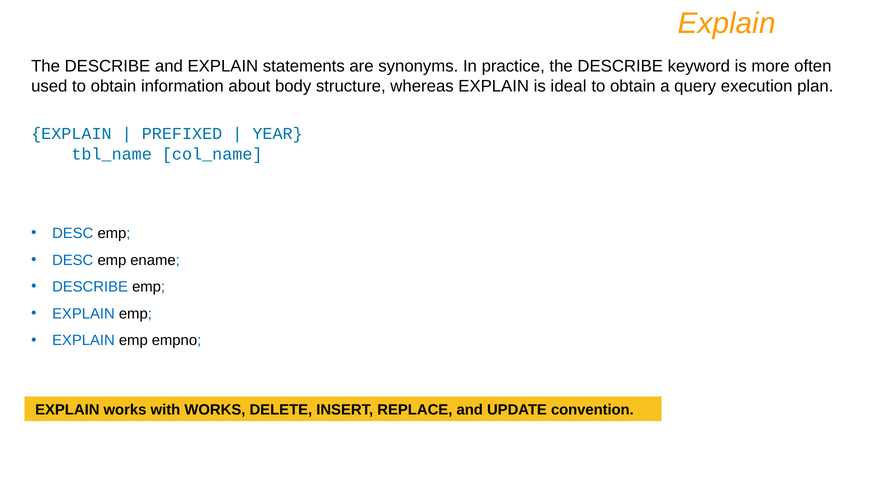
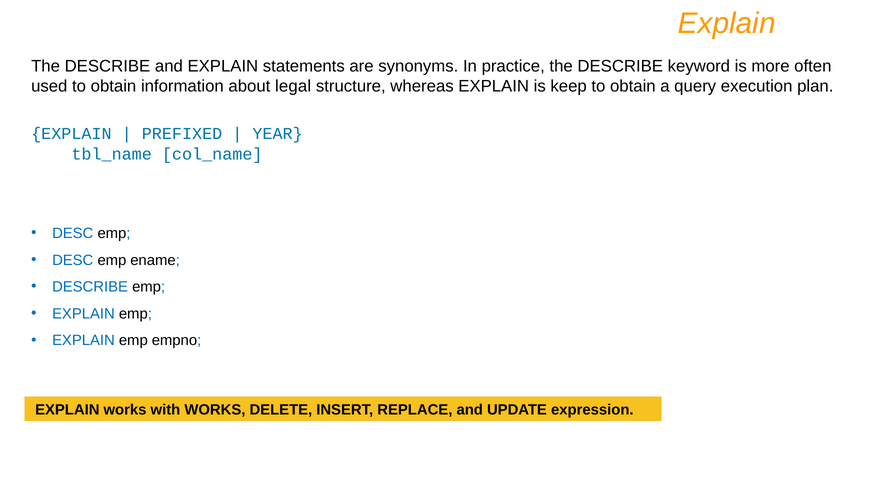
body: body -> legal
ideal: ideal -> keep
convention: convention -> expression
